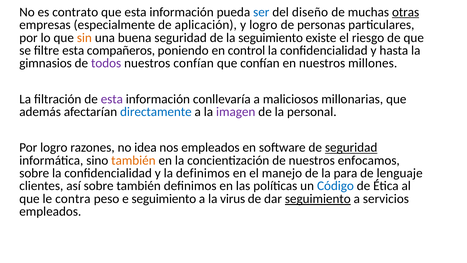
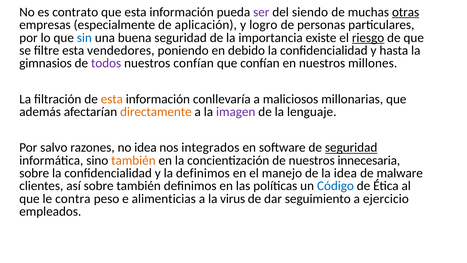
ser colour: blue -> purple
diseño: diseño -> siendo
sin colour: orange -> blue
la seguimiento: seguimiento -> importancia
riesgo underline: none -> present
compañeros: compañeros -> vendedores
control: control -> debido
esta at (112, 99) colour: purple -> orange
directamente colour: blue -> orange
personal: personal -> lenguaje
Por logro: logro -> salvo
nos empleados: empleados -> integrados
enfocamos: enfocamos -> innecesaria
la para: para -> idea
lenguaje: lenguaje -> malware
e seguimiento: seguimiento -> alimenticias
seguimiento at (318, 199) underline: present -> none
servicios: servicios -> ejercicio
